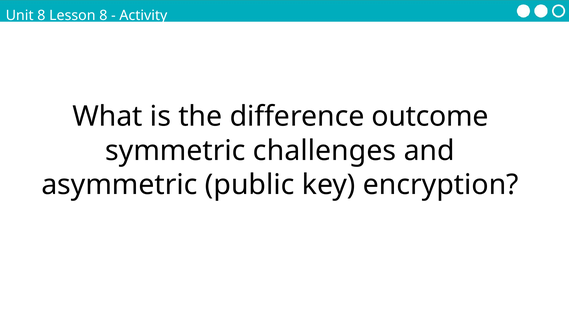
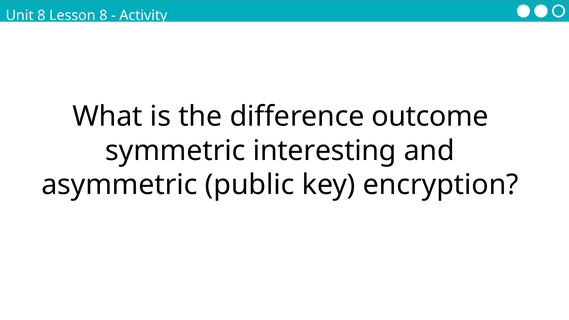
challenges: challenges -> interesting
